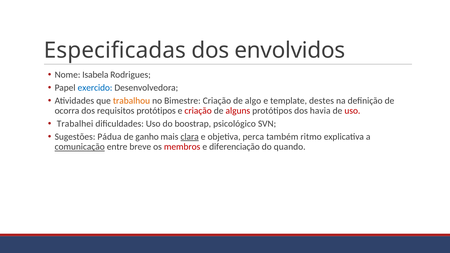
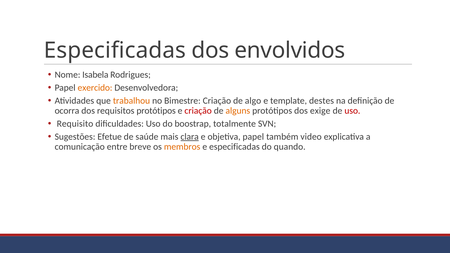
exercido colour: blue -> orange
alguns colour: red -> orange
havia: havia -> exige
Trabalhei: Trabalhei -> Requisito
psicológico: psicológico -> totalmente
Pádua: Pádua -> Efetue
ganho: ganho -> saúde
objetiva perca: perca -> papel
ritmo: ritmo -> video
comunicação underline: present -> none
membros colour: red -> orange
e diferenciação: diferenciação -> especificadas
